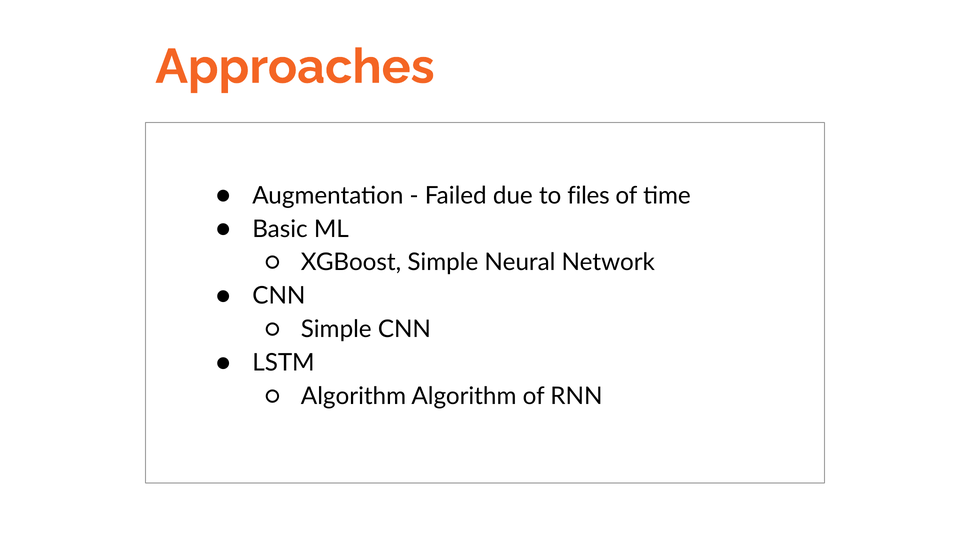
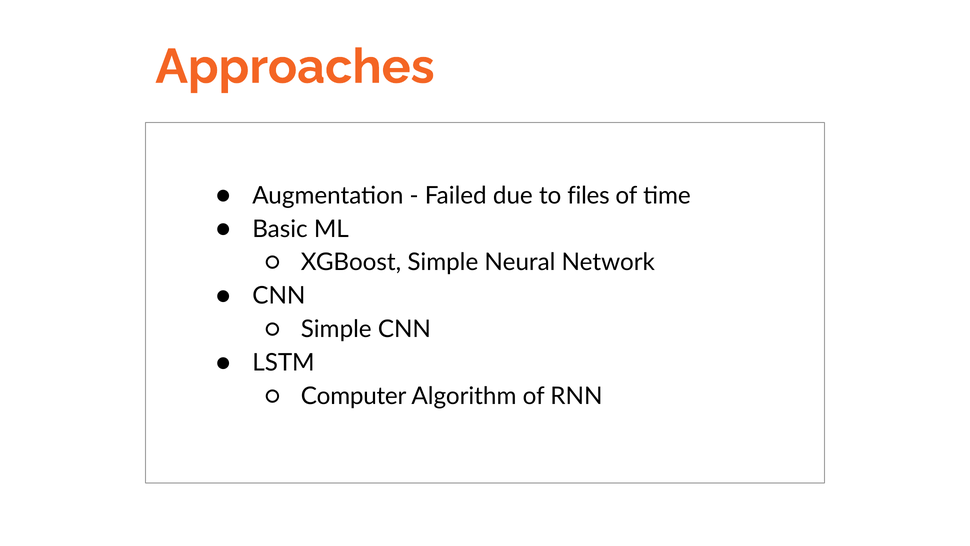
Algorithm at (353, 396): Algorithm -> Computer
